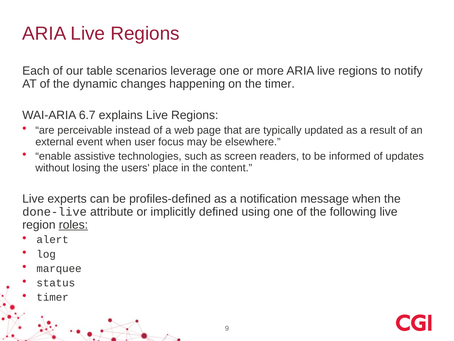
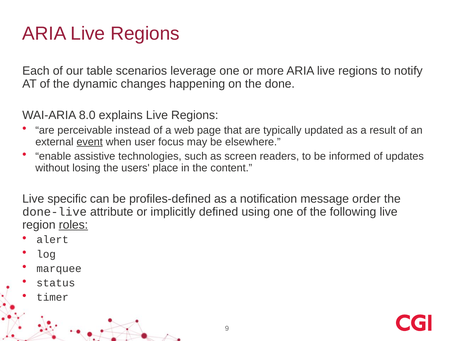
the timer: timer -> done
6.7: 6.7 -> 8.0
event underline: none -> present
experts: experts -> specific
message when: when -> order
